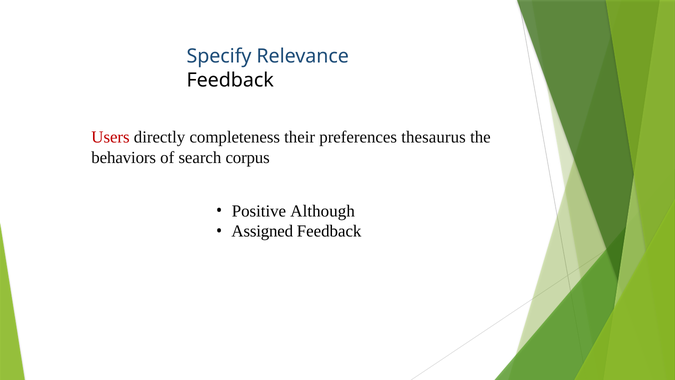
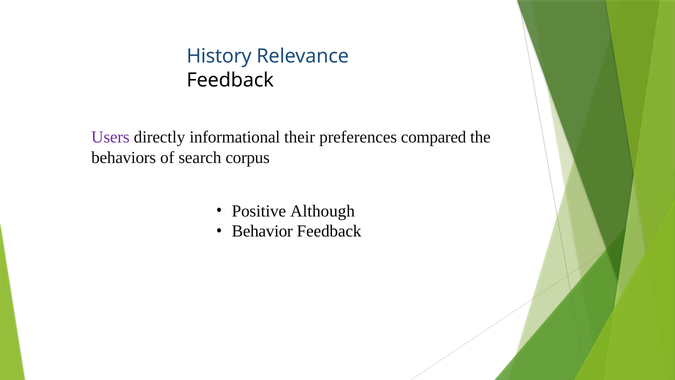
Specify: Specify -> History
Users colour: red -> purple
completeness: completeness -> informational
thesaurus: thesaurus -> compared
Assigned: Assigned -> Behavior
